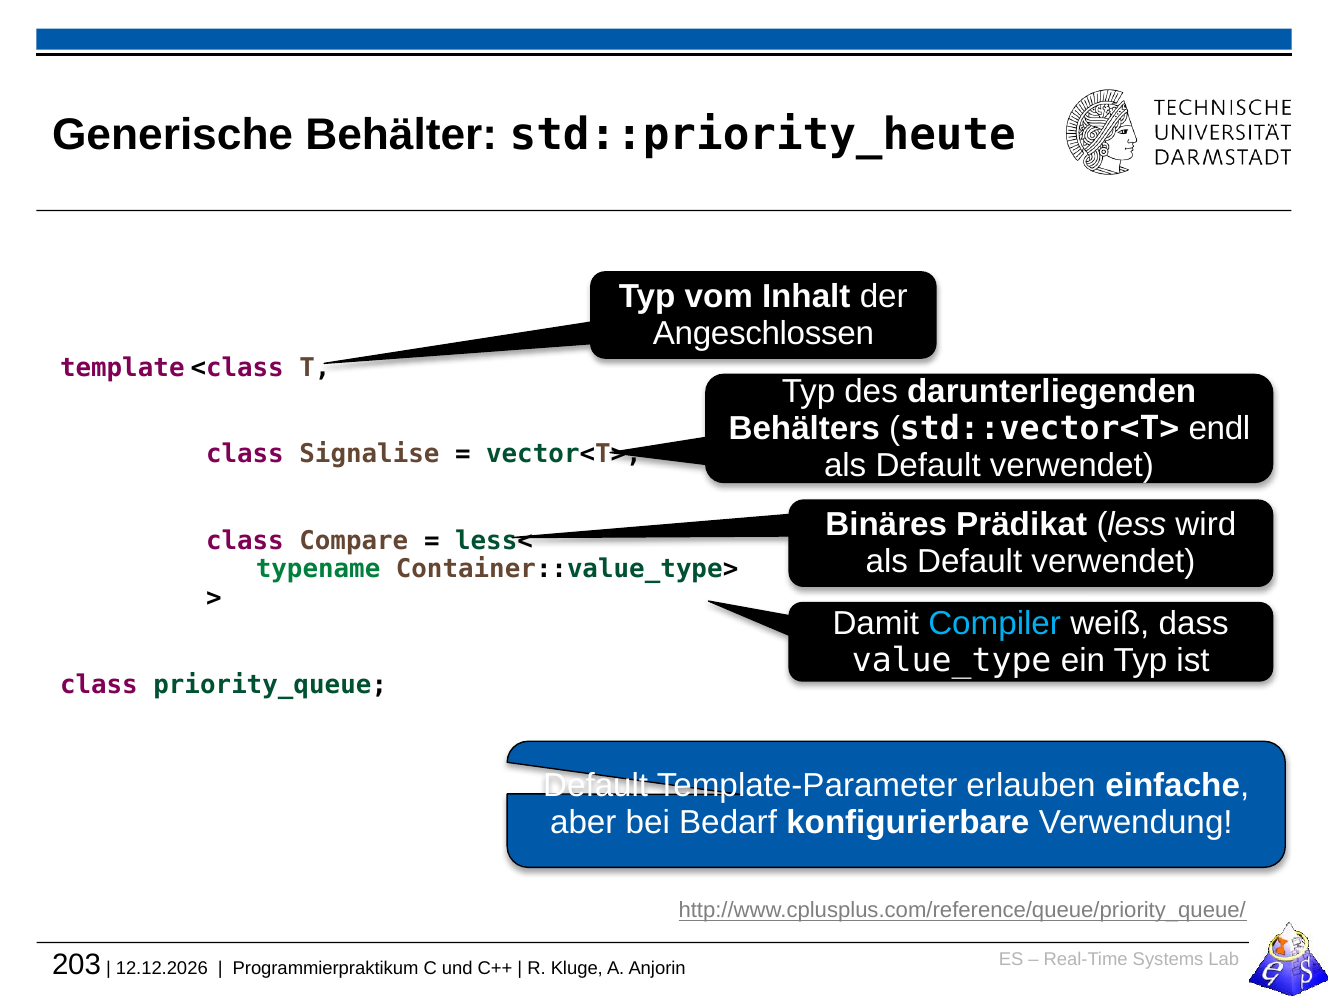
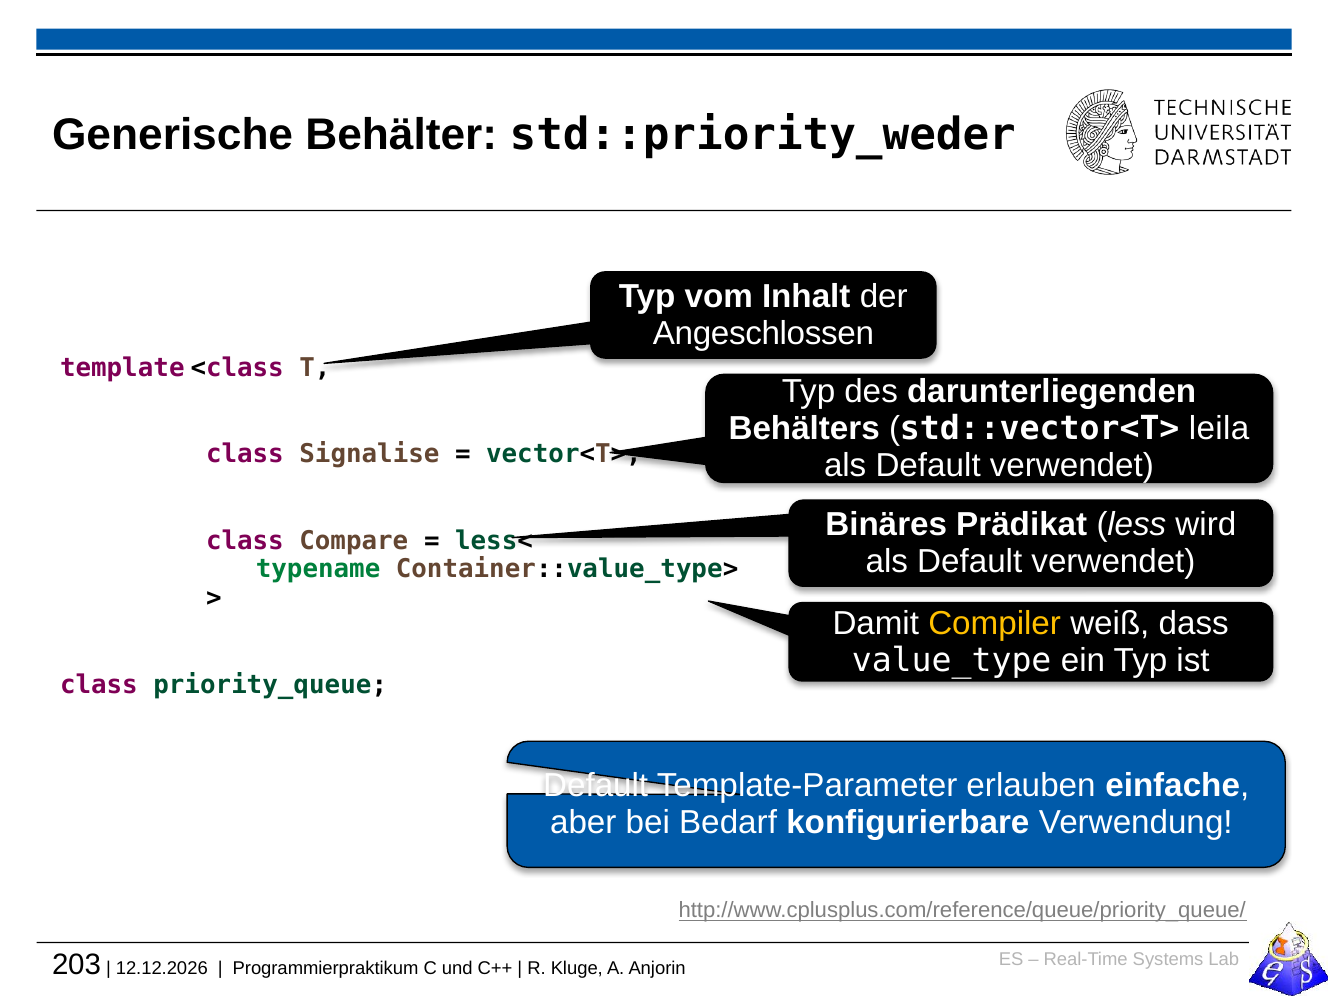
std::priority_heute: std::priority_heute -> std::priority_weder
endl: endl -> leila
Compiler colour: light blue -> yellow
